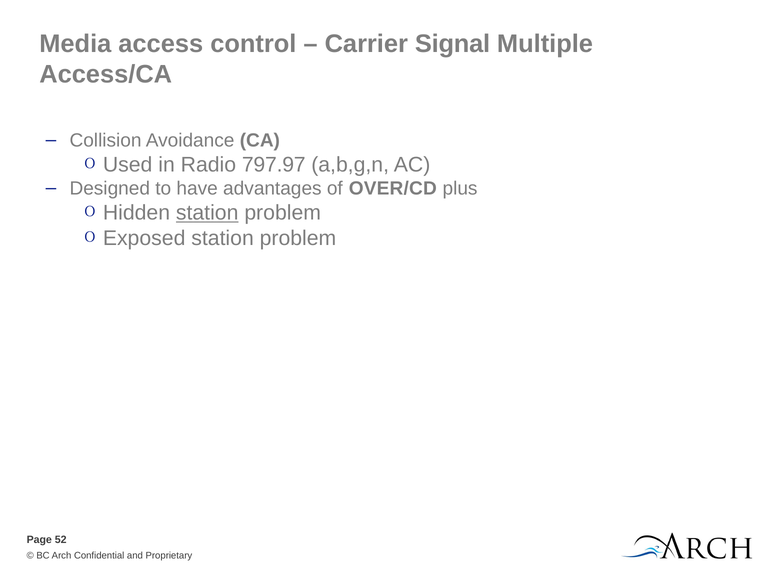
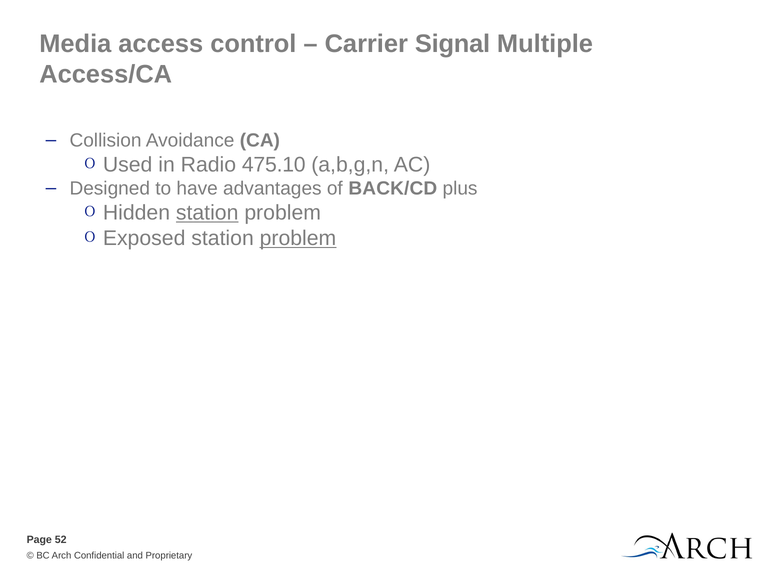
797.97: 797.97 -> 475.10
OVER/CD: OVER/CD -> BACK/CD
problem at (298, 238) underline: none -> present
